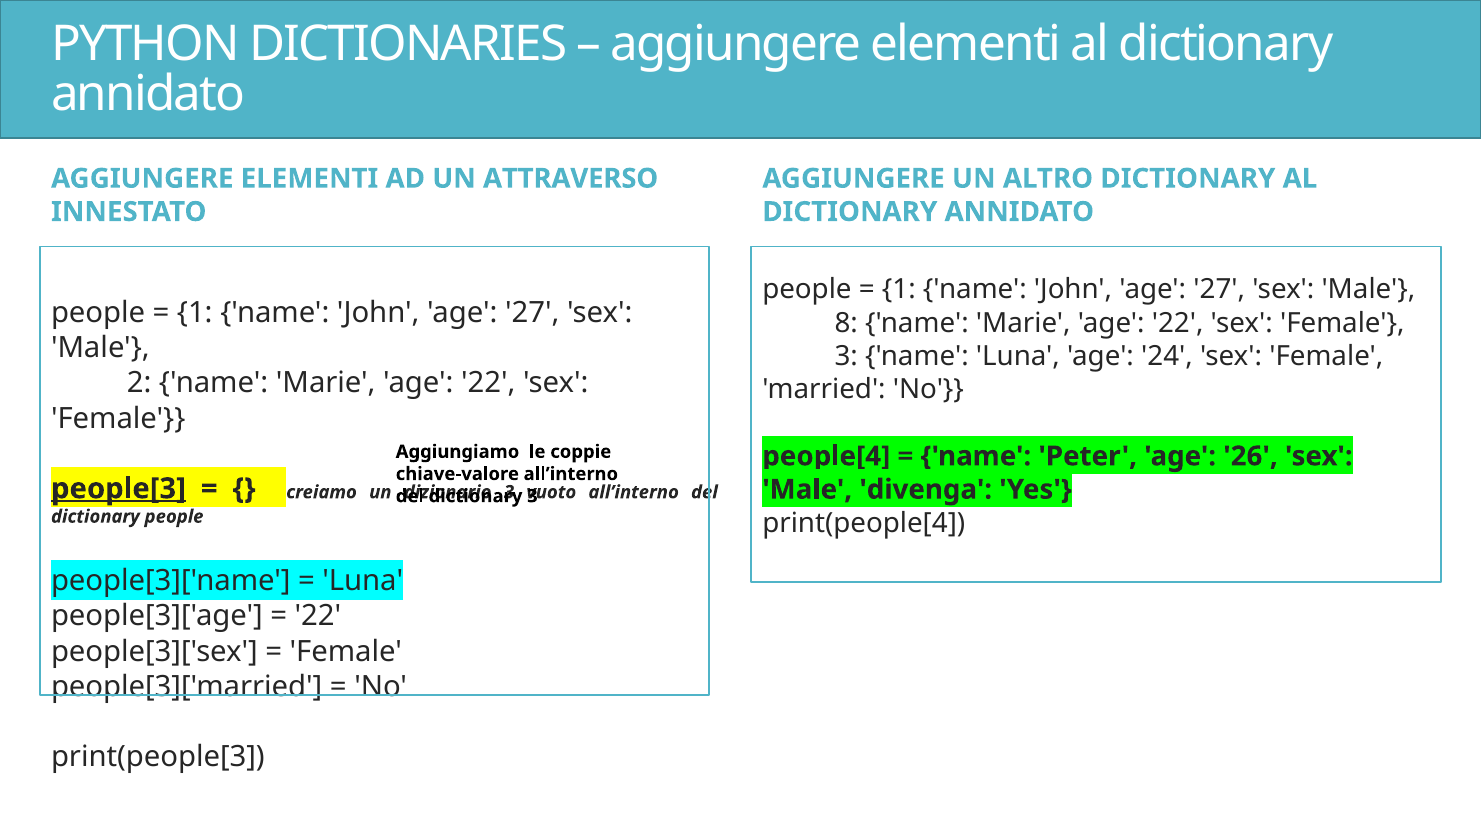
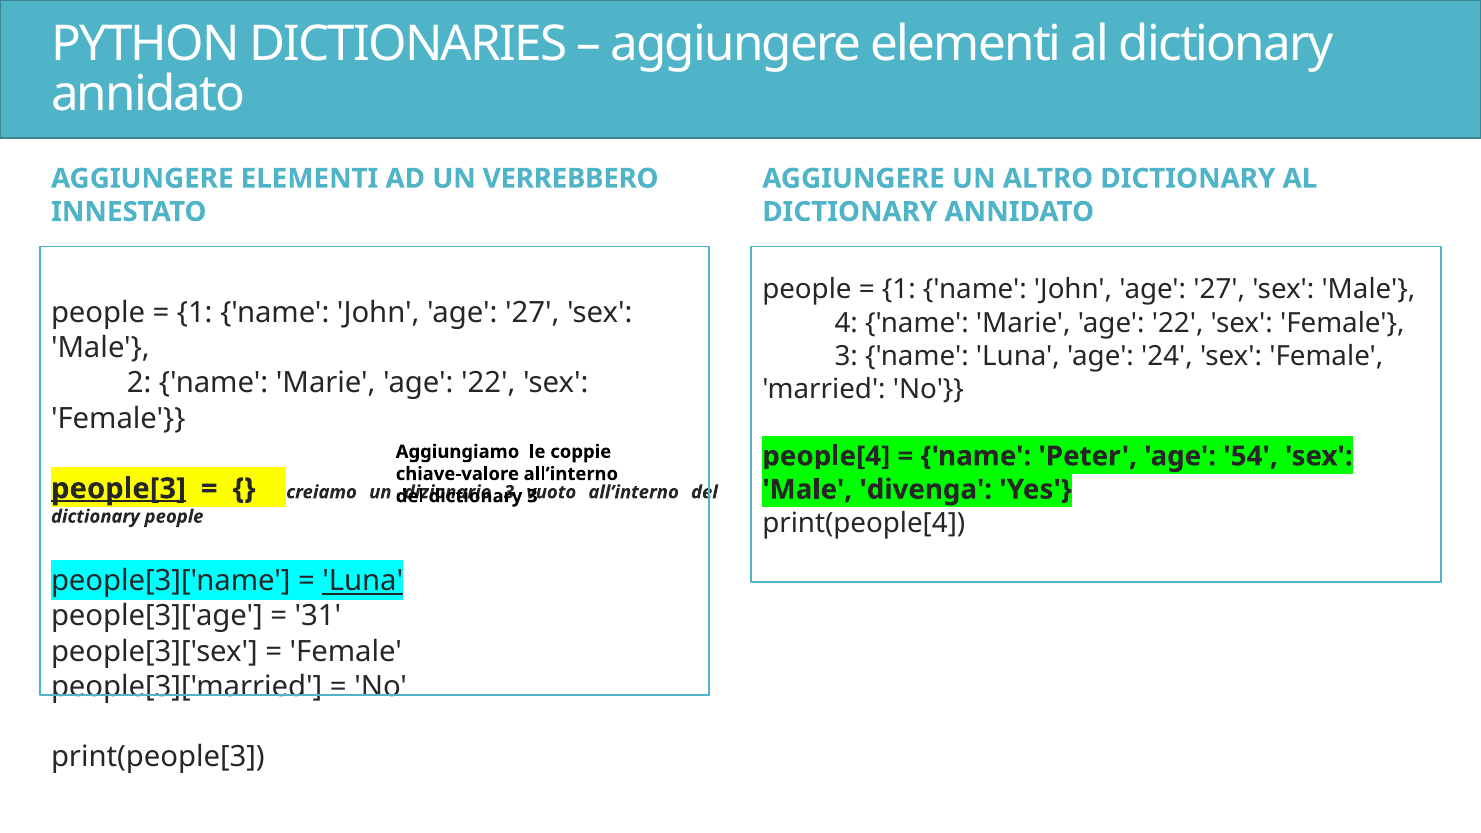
ATTRAVERSO: ATTRAVERSO -> VERREBBERO
8: 8 -> 4
26: 26 -> 54
Luna at (363, 581) underline: none -> present
22 at (318, 616): 22 -> 31
